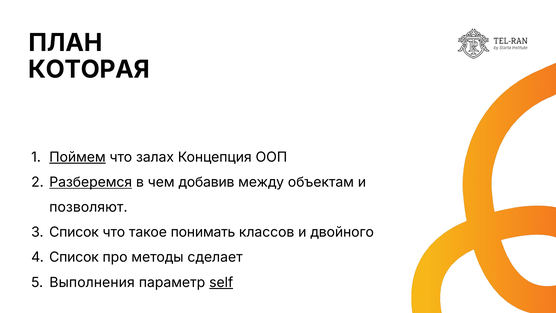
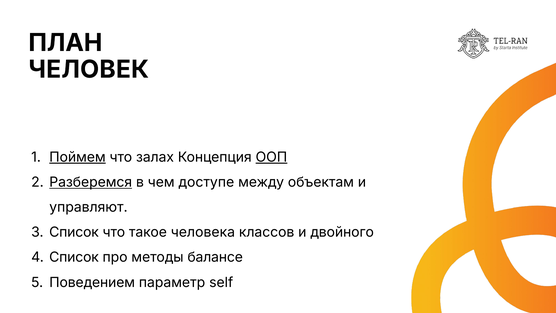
КОТОРАЯ: КОТОРАЯ -> ЧЕЛОВЕК
ООП underline: none -> present
добавив: добавив -> доступе
позволяют: позволяют -> управляют
понимать: понимать -> человека
сделает: сделает -> балансе
Выполнения: Выполнения -> Поведением
self underline: present -> none
